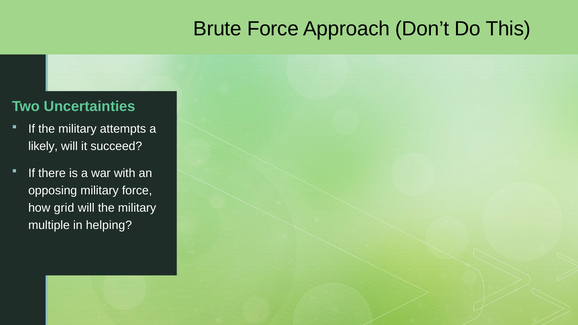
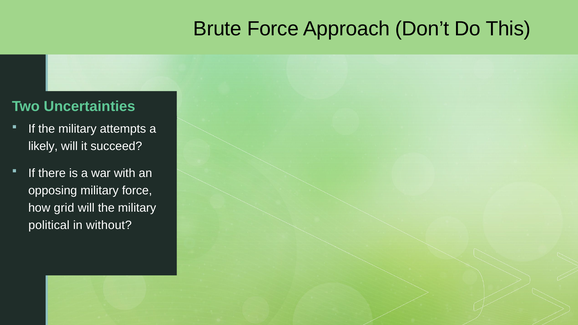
multiple: multiple -> political
helping: helping -> without
